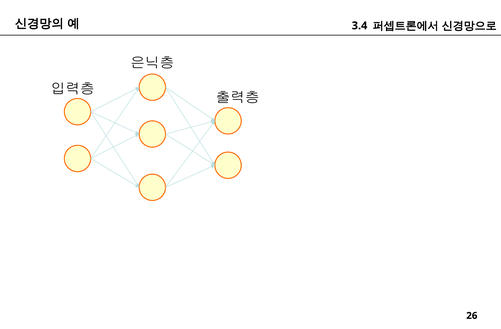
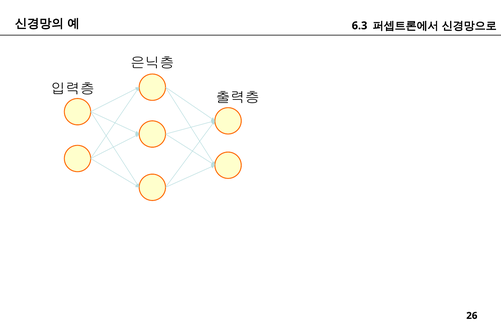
3.4: 3.4 -> 6.3
